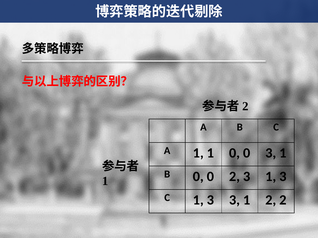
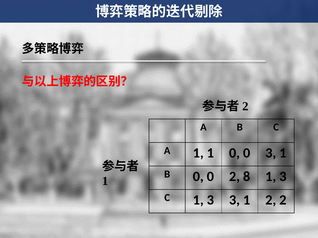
2 3: 3 -> 8
